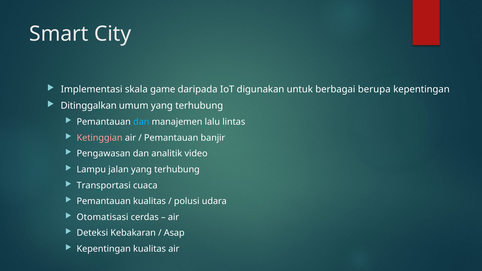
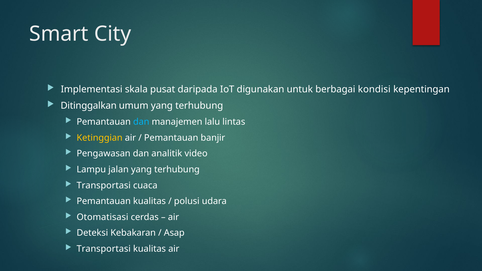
game: game -> pusat
berupa: berupa -> kondisi
Ketinggian colour: pink -> yellow
Kepentingan at (104, 249): Kepentingan -> Transportasi
